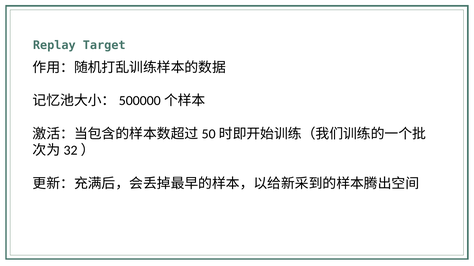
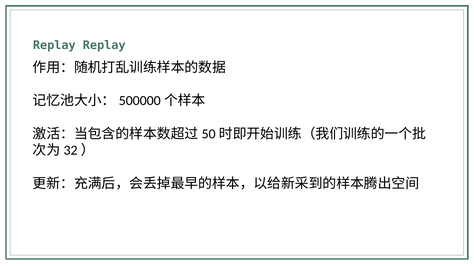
Replay Target: Target -> Replay
